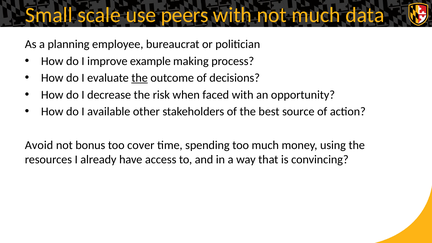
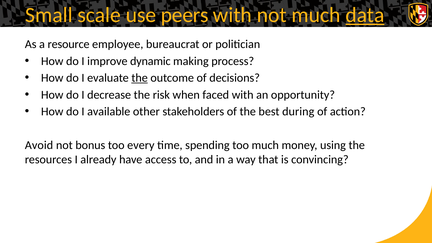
data underline: none -> present
planning: planning -> resource
example: example -> dynamic
source: source -> during
cover: cover -> every
